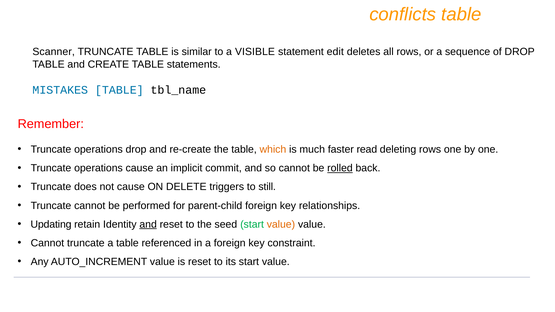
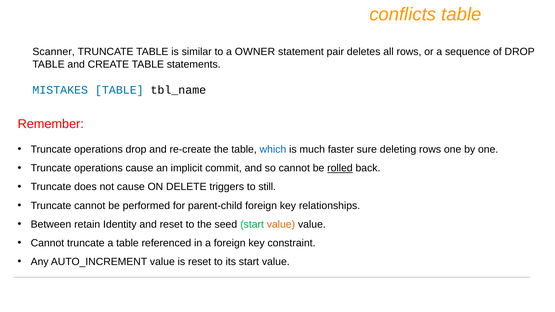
VISIBLE: VISIBLE -> OWNER
edit: edit -> pair
which colour: orange -> blue
read: read -> sure
Updating: Updating -> Between
and at (148, 224) underline: present -> none
